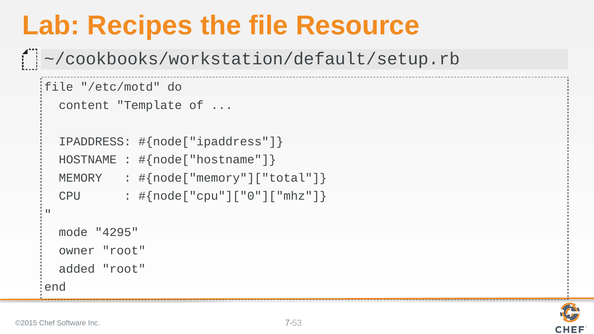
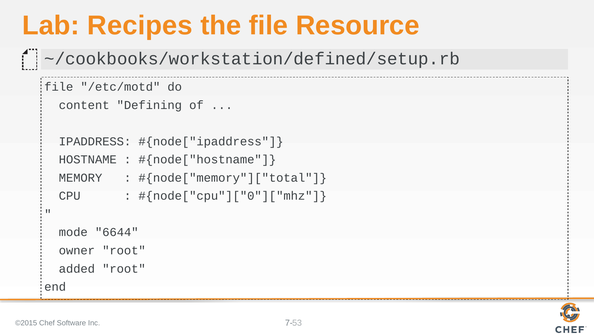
~/cookbooks/workstation/default/setup.rb: ~/cookbooks/workstation/default/setup.rb -> ~/cookbooks/workstation/defined/setup.rb
Template: Template -> Defining
4295: 4295 -> 6644
